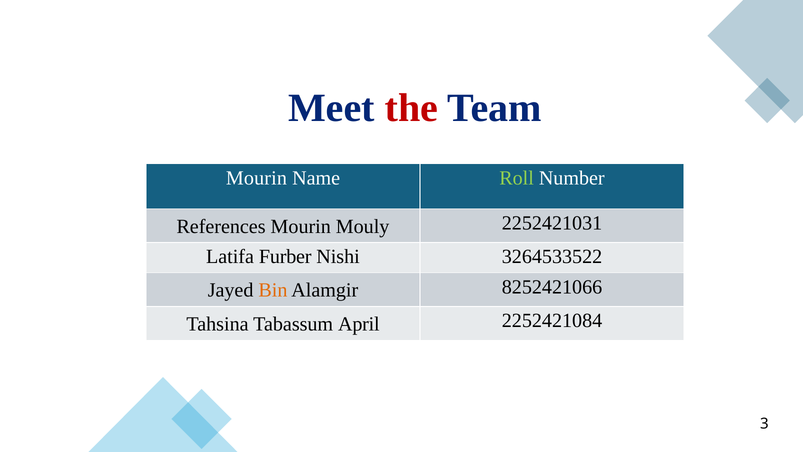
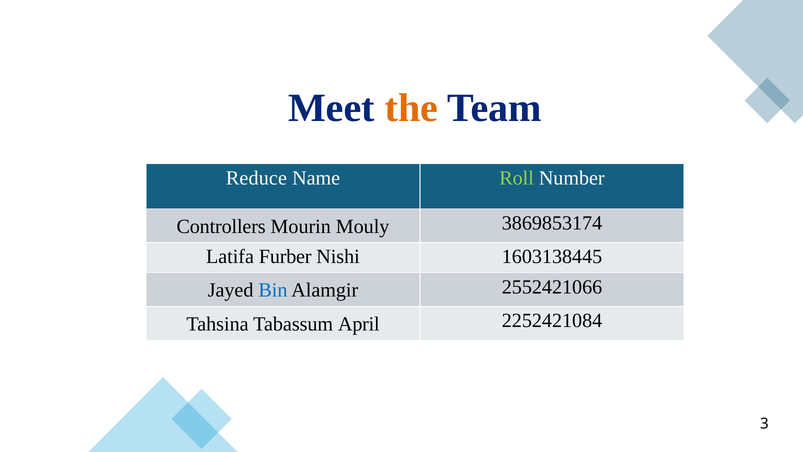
the colour: red -> orange
Mourin at (256, 178): Mourin -> Reduce
References: References -> Controllers
2252421031: 2252421031 -> 3869853174
3264533522: 3264533522 -> 1603138445
Bin colour: orange -> blue
8252421066: 8252421066 -> 2552421066
